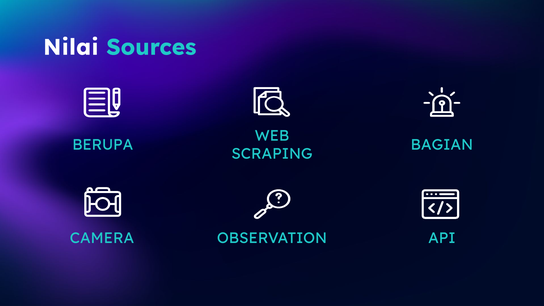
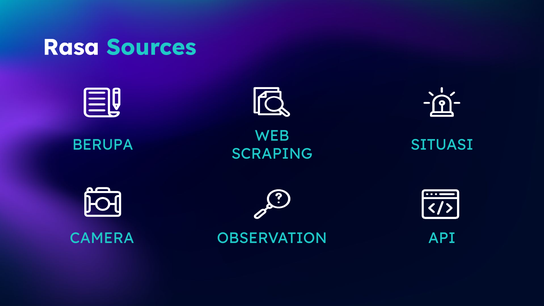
Nilai: Nilai -> Rasa
BAGIAN: BAGIAN -> SITUASI
